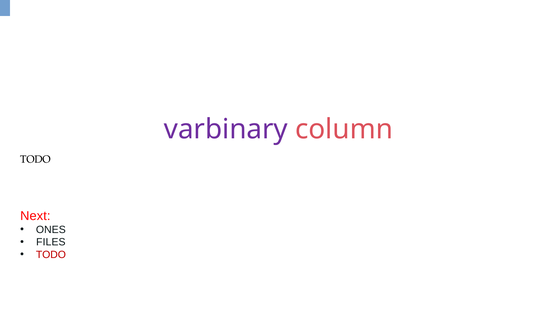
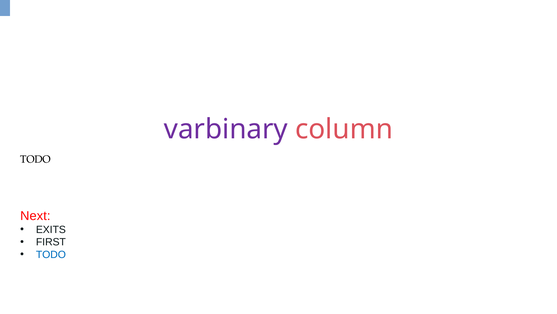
ONES: ONES -> EXITS
FILES: FILES -> FIRST
TODO at (51, 254) colour: red -> blue
